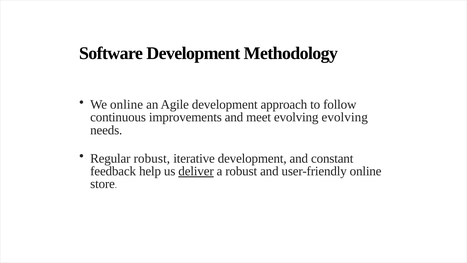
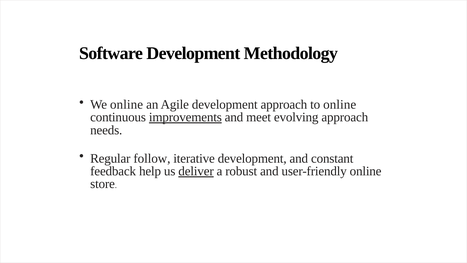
to follow: follow -> online
improvements underline: none -> present
evolving evolving: evolving -> approach
Regular robust: robust -> follow
